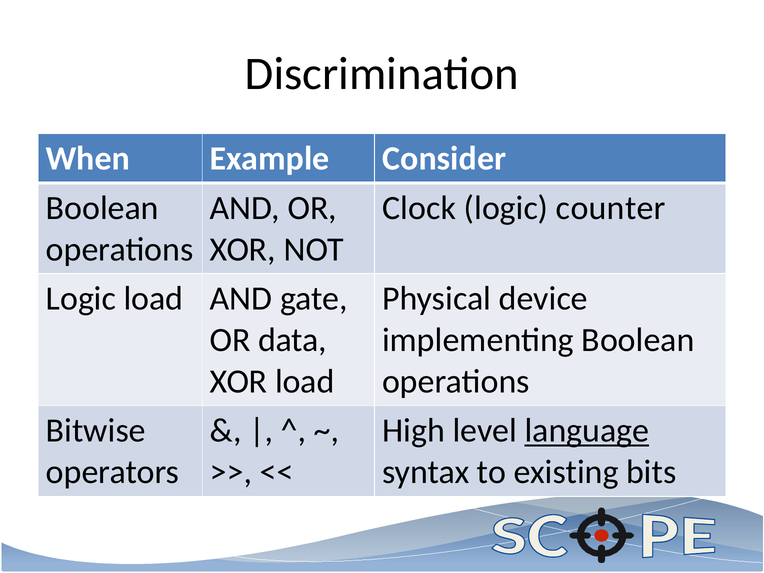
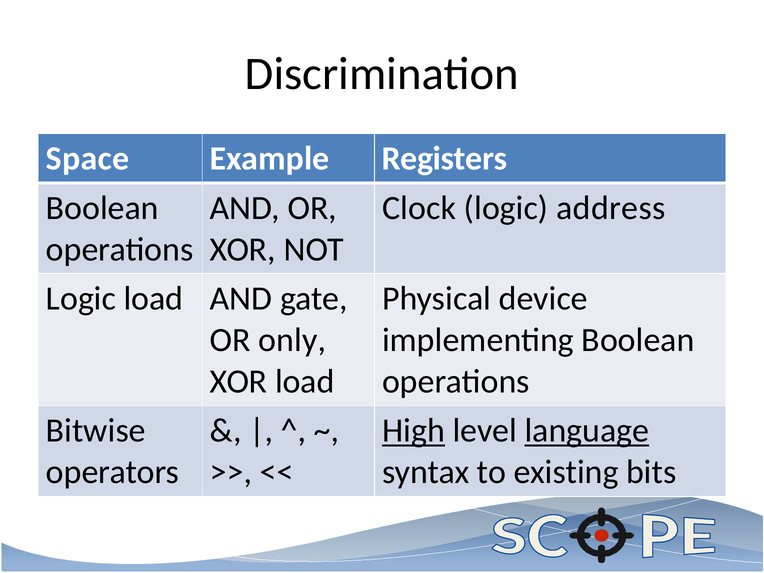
When: When -> Space
Consider: Consider -> Registers
counter: counter -> address
data: data -> only
High underline: none -> present
